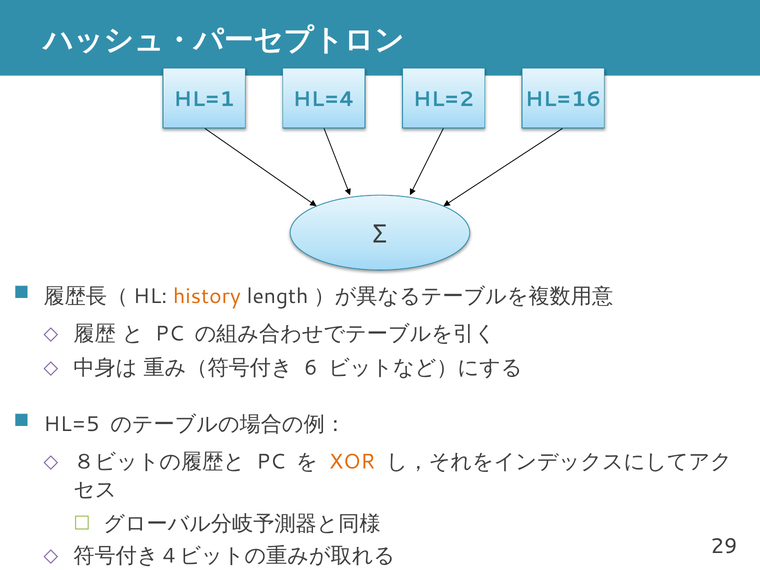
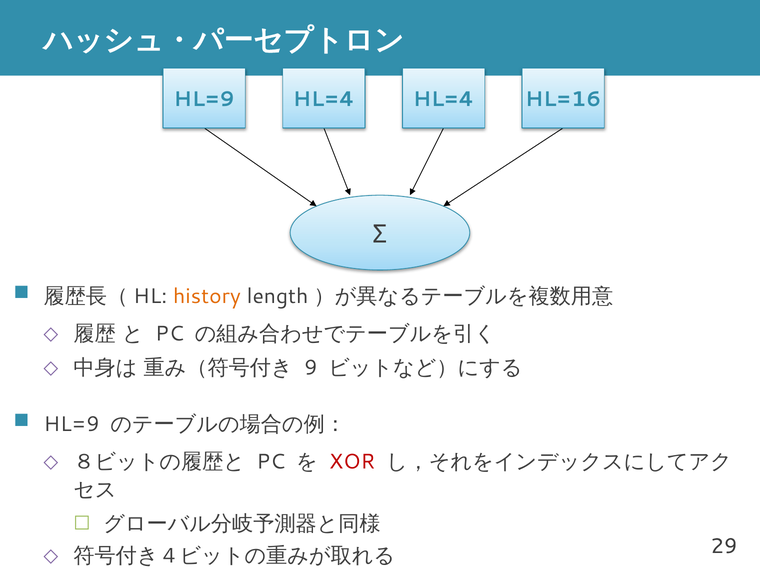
HL=1 at (204, 99): HL=1 -> HL=9
HL=4 HL=2: HL=2 -> HL=4
6: 6 -> 9
HL=5 at (72, 424): HL=5 -> HL=9
XOR colour: orange -> red
